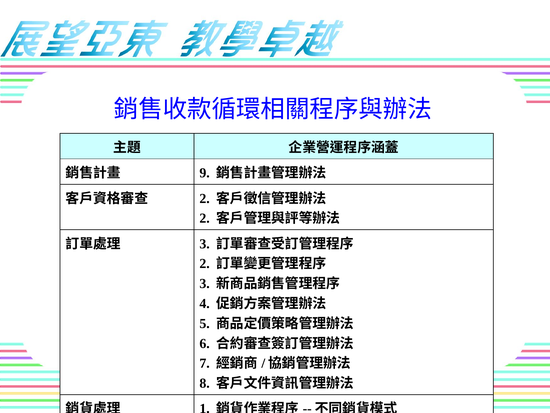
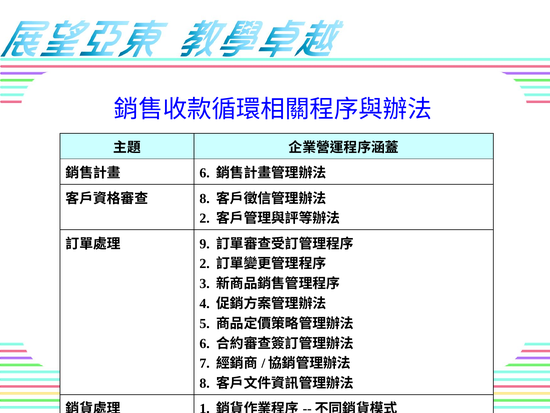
9 at (205, 173): 9 -> 6
2 at (205, 198): 2 -> 8
3 at (205, 244): 3 -> 9
